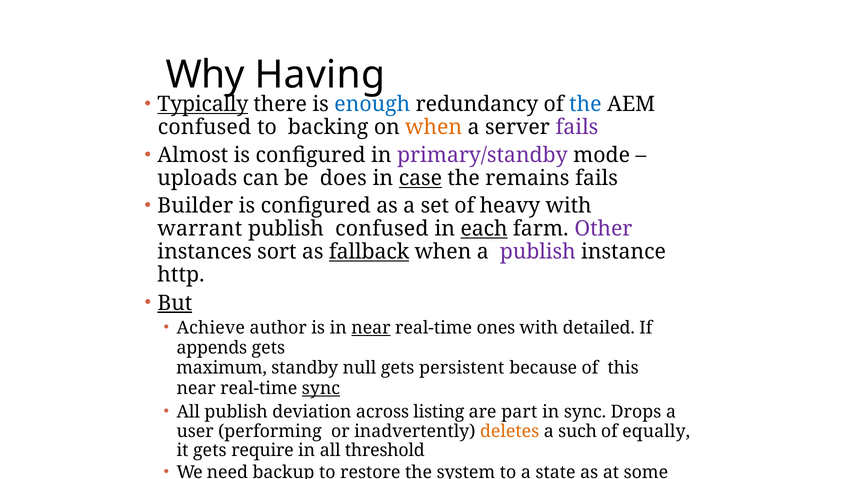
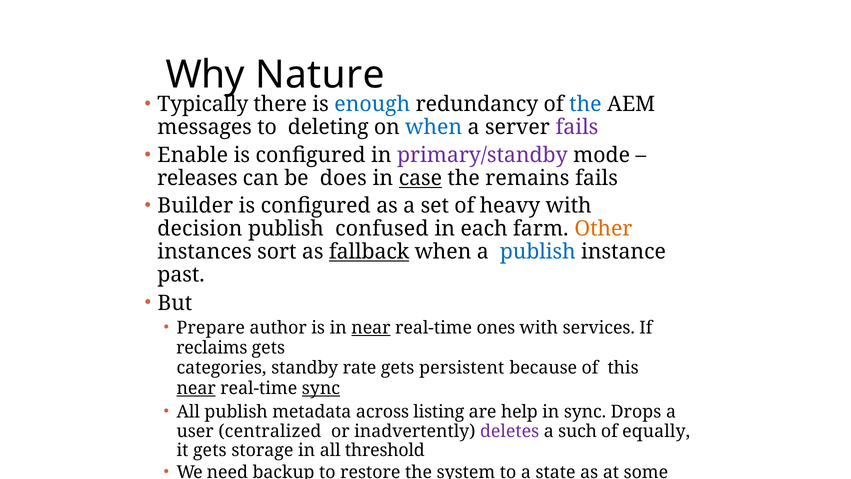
Having: Having -> Nature
Typically underline: present -> none
confused at (204, 127): confused -> messages
backing: backing -> deleting
when at (434, 127) colour: orange -> blue
Almost: Almost -> Enable
uploads: uploads -> releases
warrant: warrant -> decision
each underline: present -> none
Other colour: purple -> orange
publish at (538, 252) colour: purple -> blue
http: http -> past
But underline: present -> none
Achieve: Achieve -> Prepare
detailed: detailed -> services
appends: appends -> reclaims
maximum: maximum -> categories
null: null -> rate
near at (196, 388) underline: none -> present
deviation: deviation -> metadata
part: part -> help
performing: performing -> centralized
deletes colour: orange -> purple
require: require -> storage
